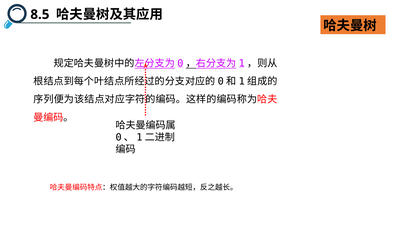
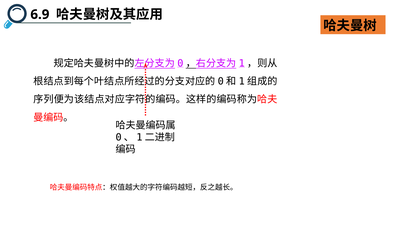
8.5: 8.5 -> 6.9
